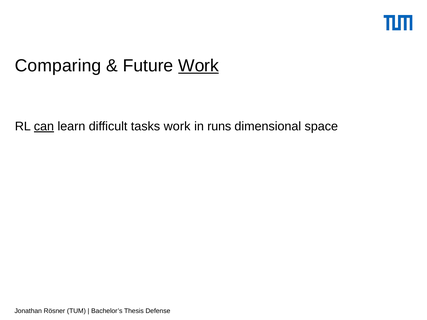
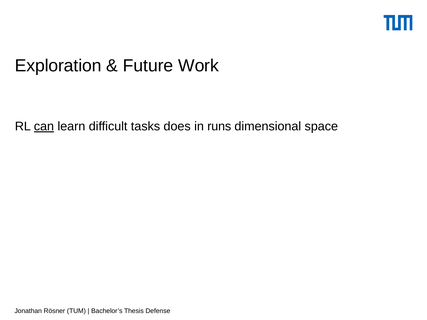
Comparing: Comparing -> Exploration
Work at (199, 66) underline: present -> none
tasks work: work -> does
